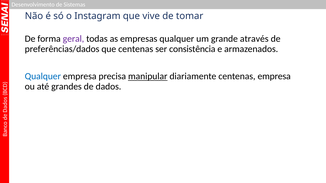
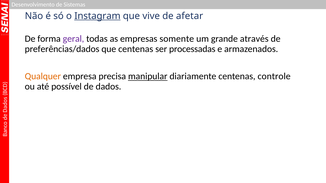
Instagram underline: none -> present
tomar: tomar -> afetar
empresas qualquer: qualquer -> somente
consistência: consistência -> processadas
Qualquer at (43, 76) colour: blue -> orange
centenas empresa: empresa -> controle
grandes: grandes -> possível
